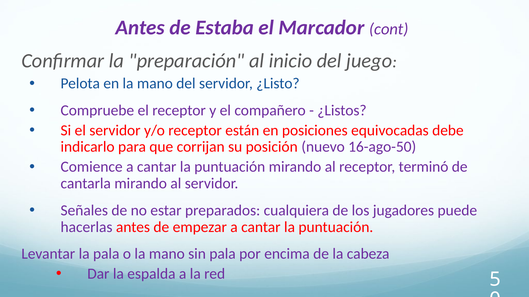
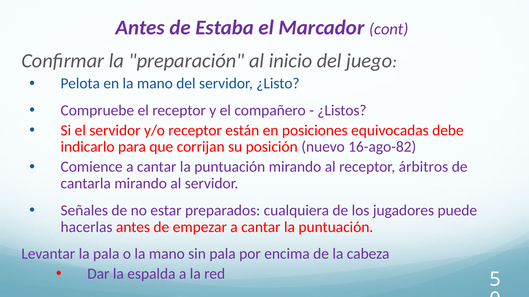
16-ago-50: 16-ago-50 -> 16-ago-82
terminó: terminó -> árbitros
